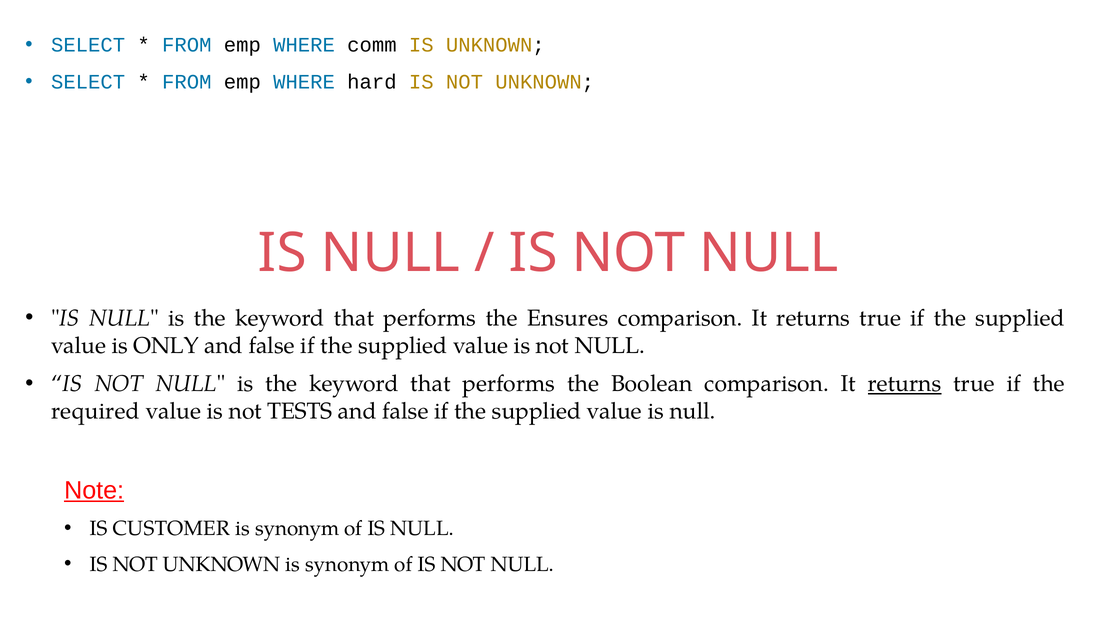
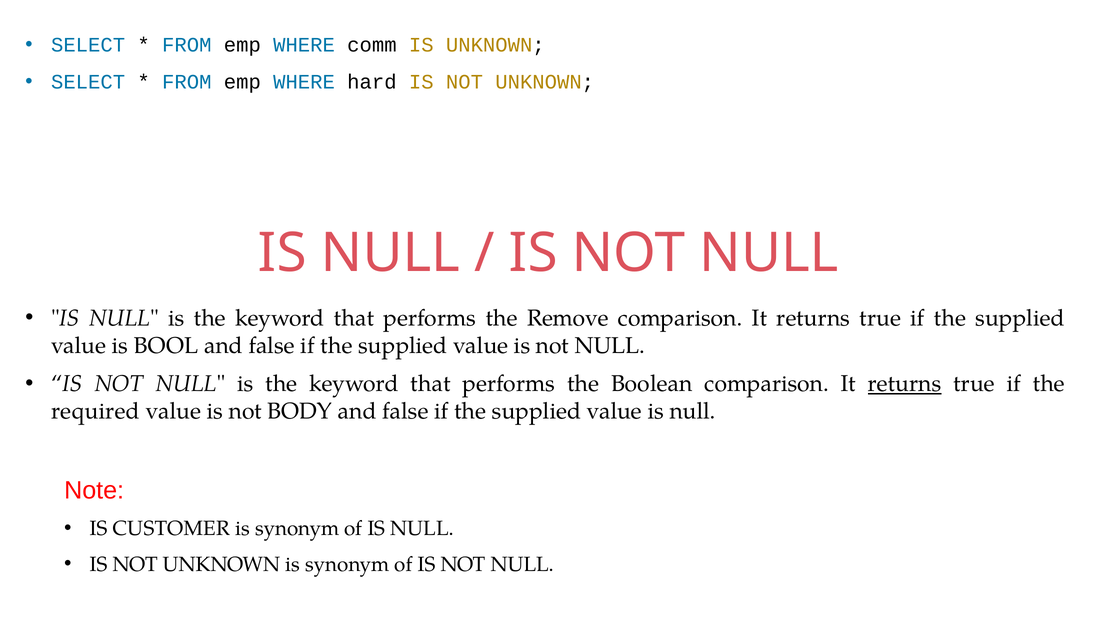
Ensures: Ensures -> Remove
ONLY: ONLY -> BOOL
TESTS: TESTS -> BODY
Note underline: present -> none
